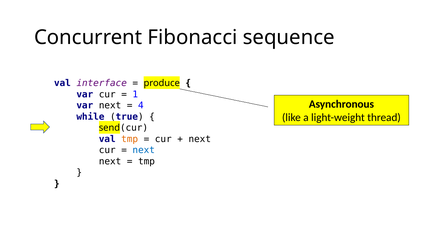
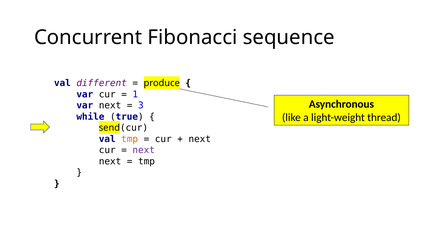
interface: interface -> different
4: 4 -> 3
next at (144, 150) colour: blue -> purple
